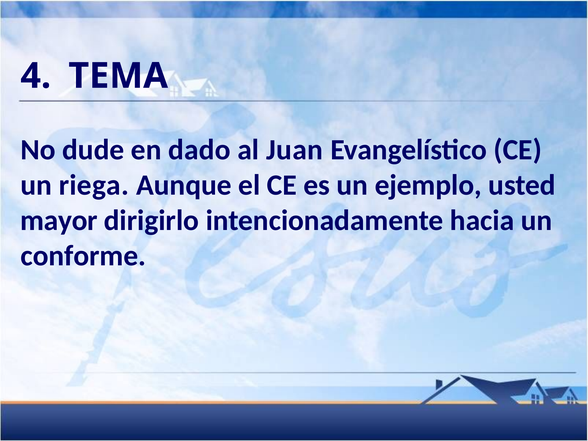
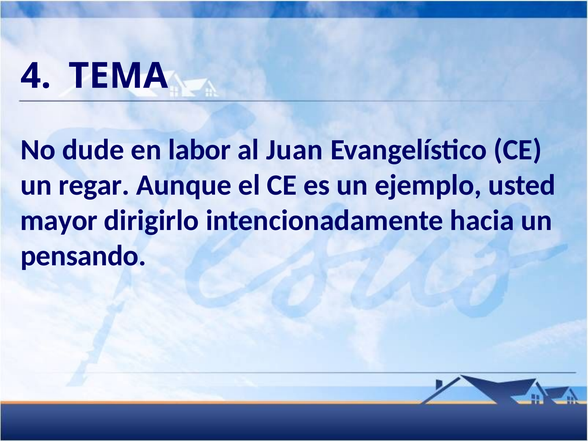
dado: dado -> labor
riega: riega -> regar
conforme: conforme -> pensando
